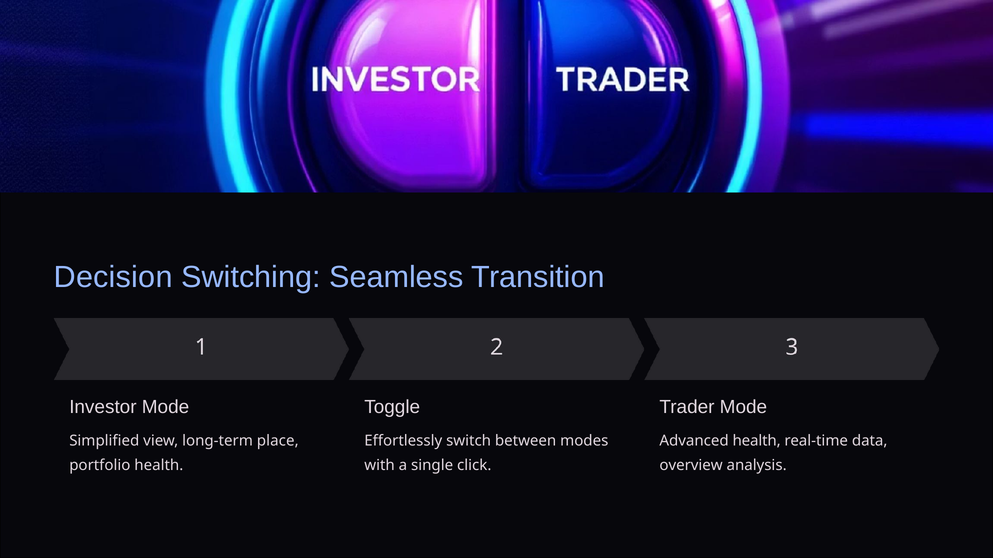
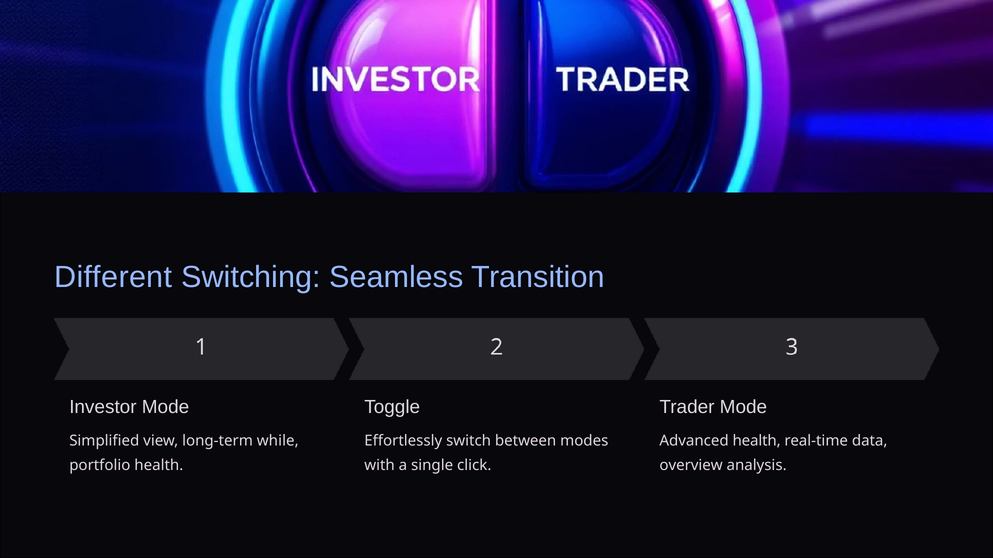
Decision: Decision -> Different
place: place -> while
